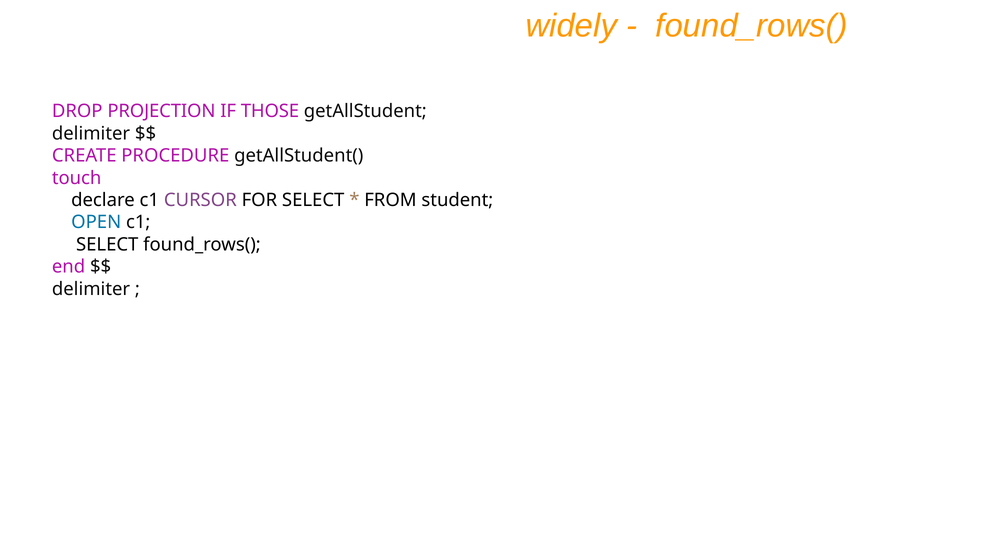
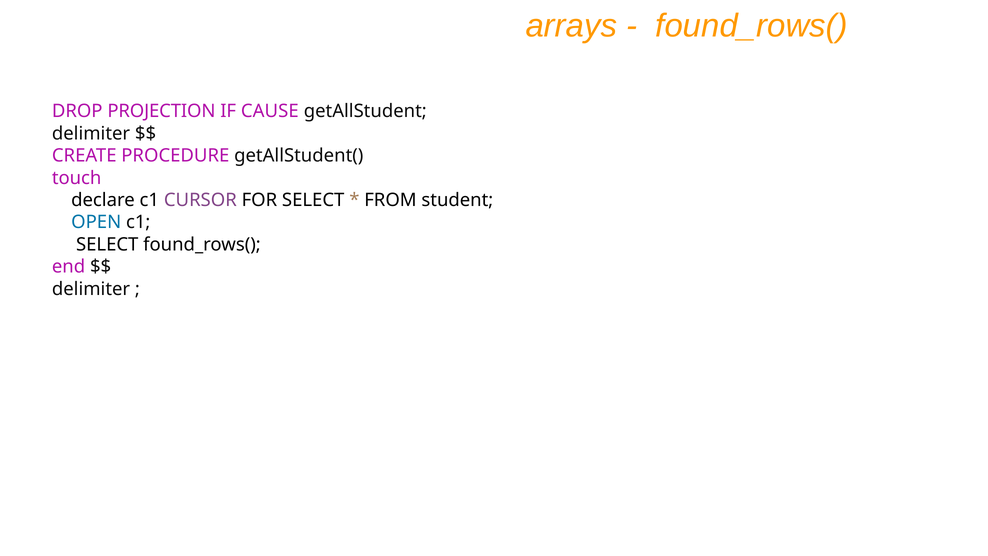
widely: widely -> arrays
THOSE: THOSE -> CAUSE
